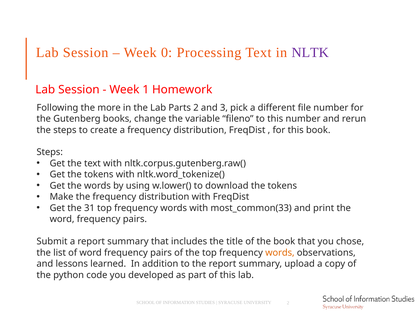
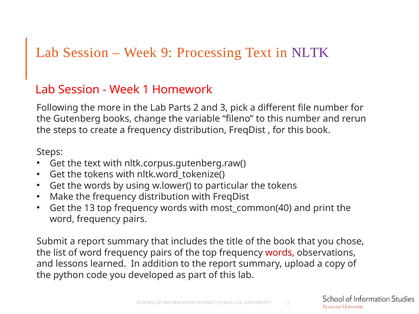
0: 0 -> 9
download: download -> particular
31: 31 -> 13
most_common(33: most_common(33 -> most_common(40
words at (280, 253) colour: orange -> red
